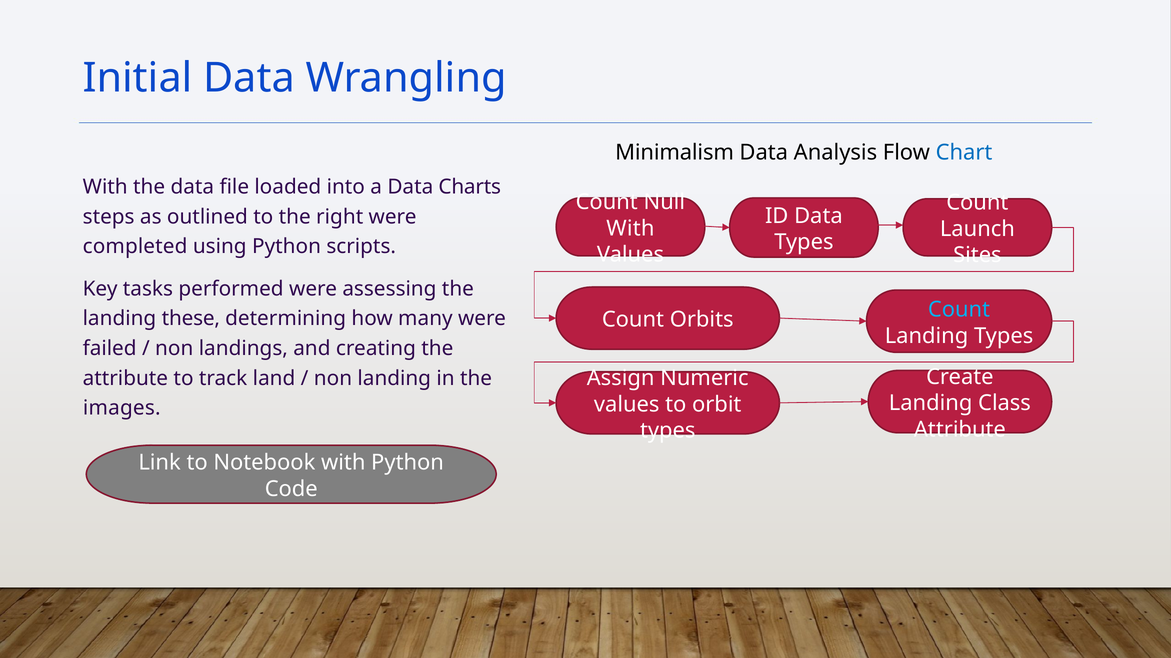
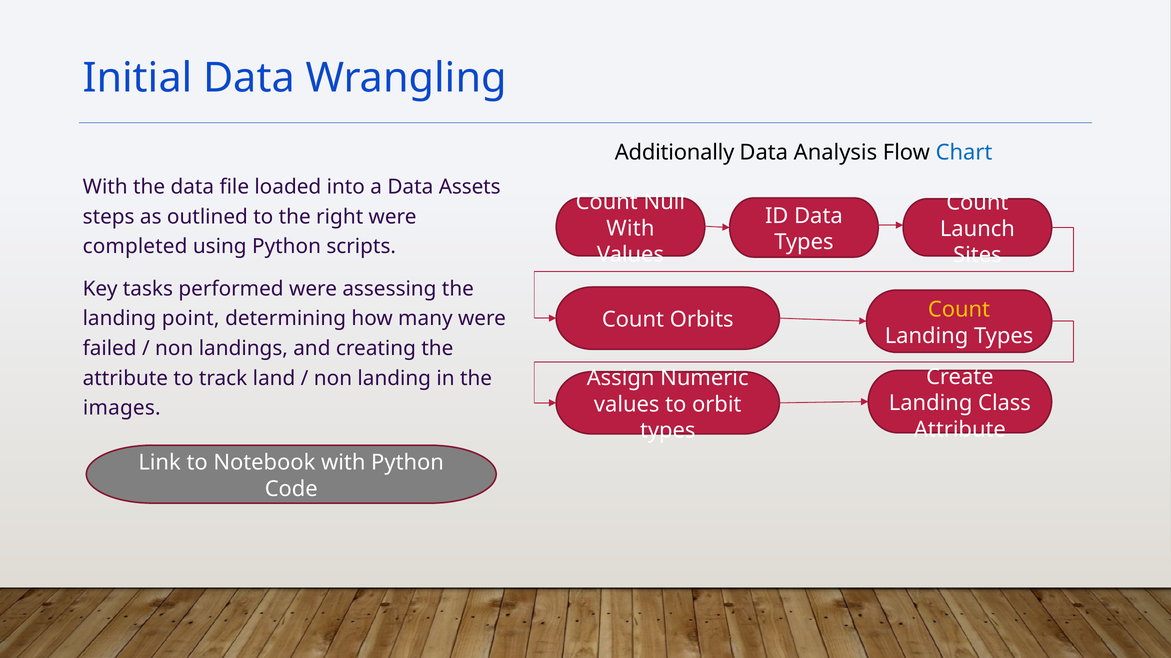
Minimalism: Minimalism -> Additionally
Charts: Charts -> Assets
these: these -> point
Count at (959, 310) colour: light blue -> yellow
